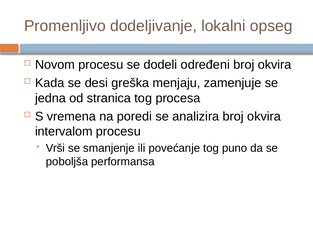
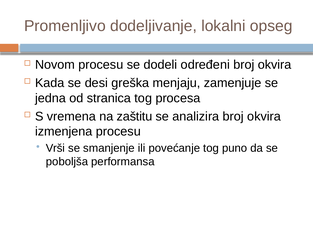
poredi: poredi -> zaštitu
intervalom: intervalom -> izmenjena
